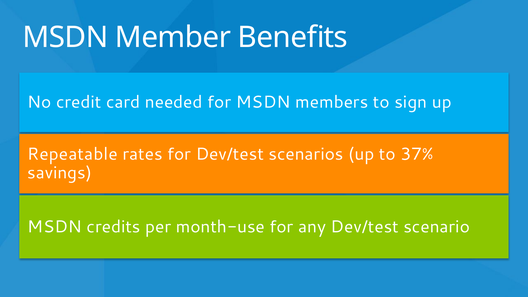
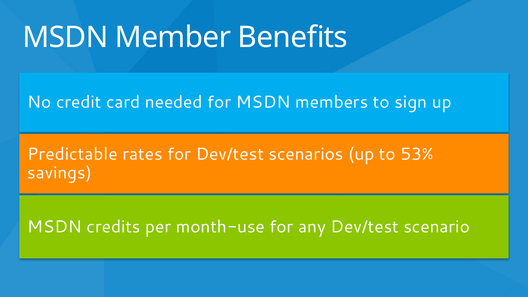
Repeatable: Repeatable -> Predictable
37%: 37% -> 53%
